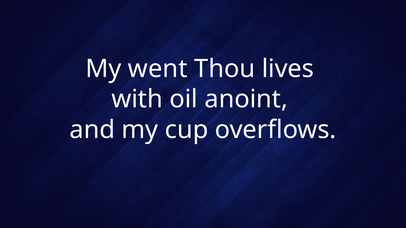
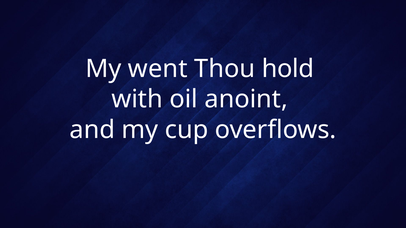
lives: lives -> hold
